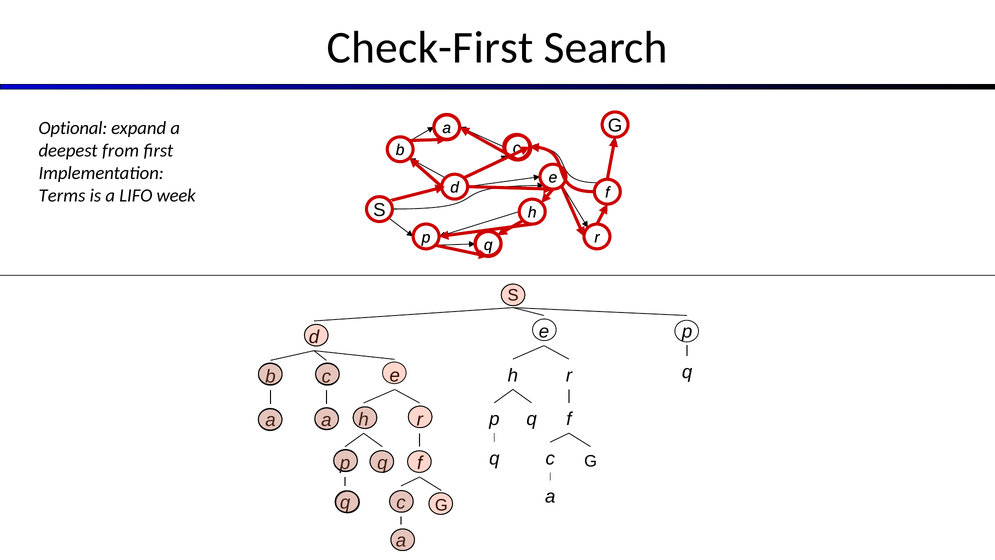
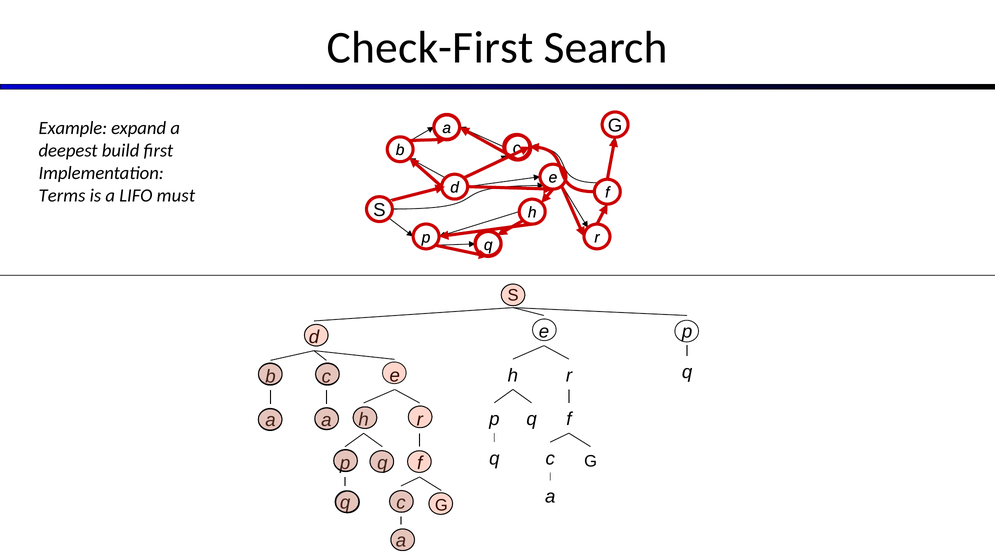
Optional: Optional -> Example
from: from -> build
week: week -> must
